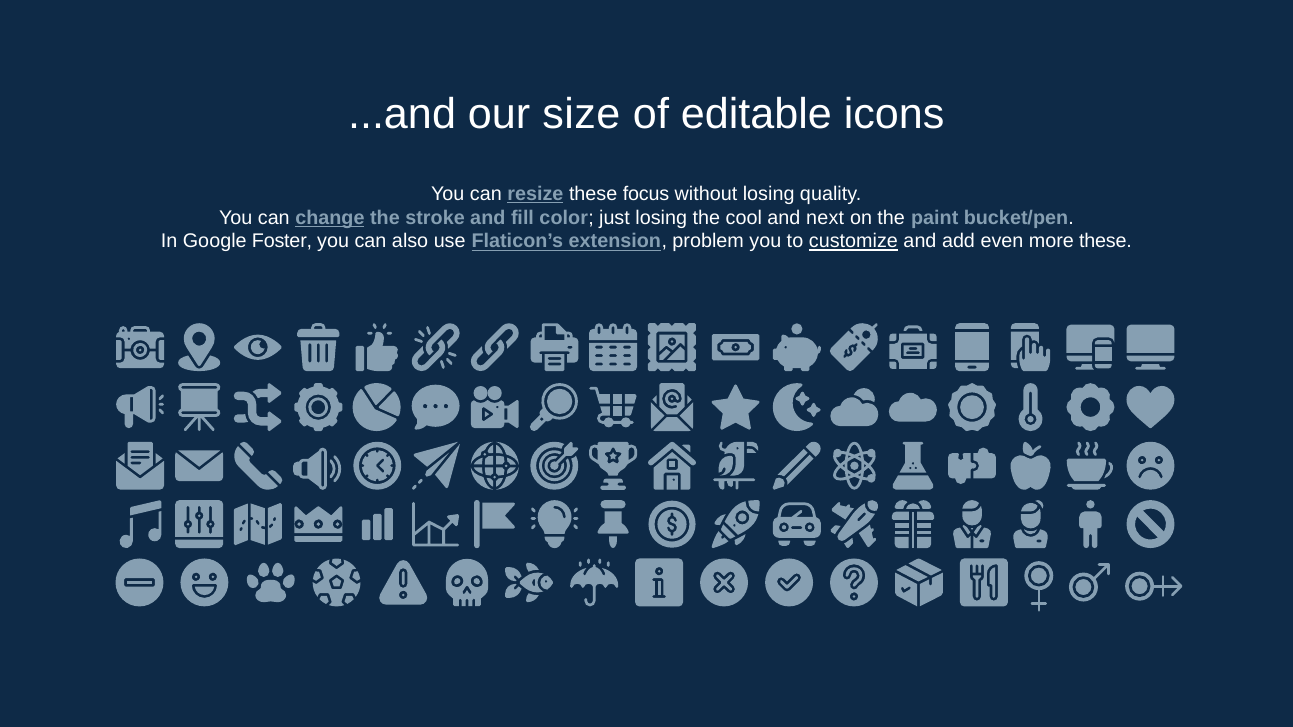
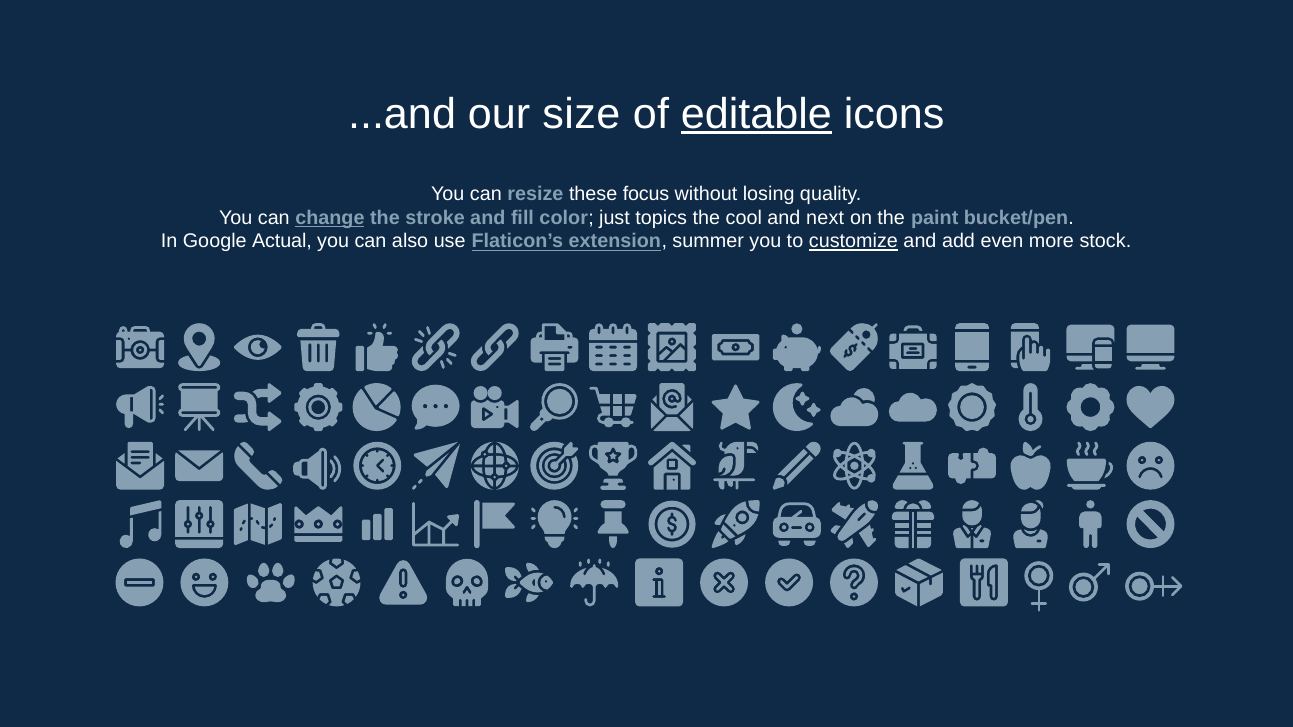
editable underline: none -> present
resize underline: present -> none
just losing: losing -> topics
Foster: Foster -> Actual
problem: problem -> summer
more these: these -> stock
